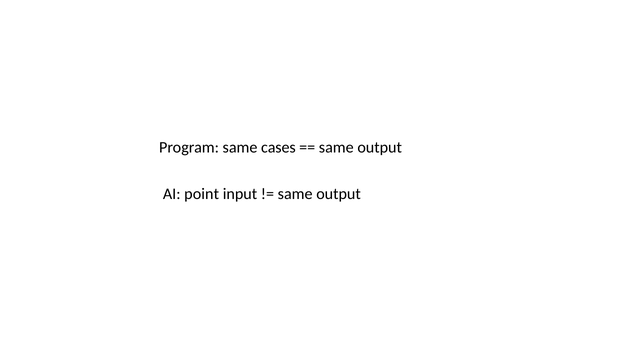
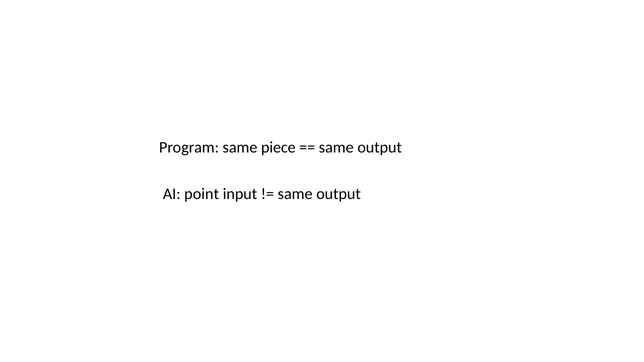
cases: cases -> piece
